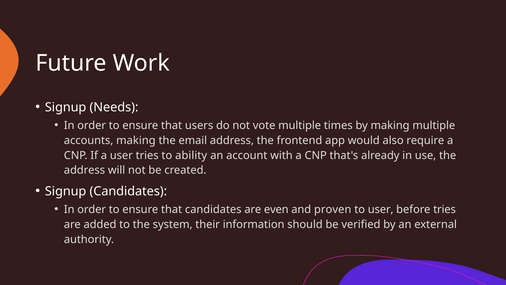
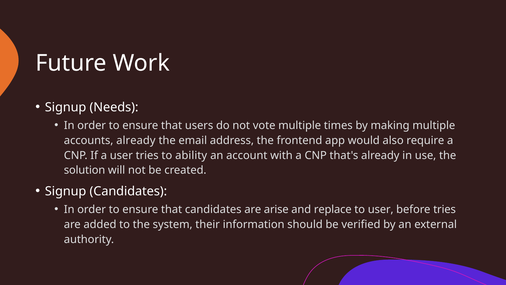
accounts making: making -> already
address at (84, 170): address -> solution
even: even -> arise
proven: proven -> replace
